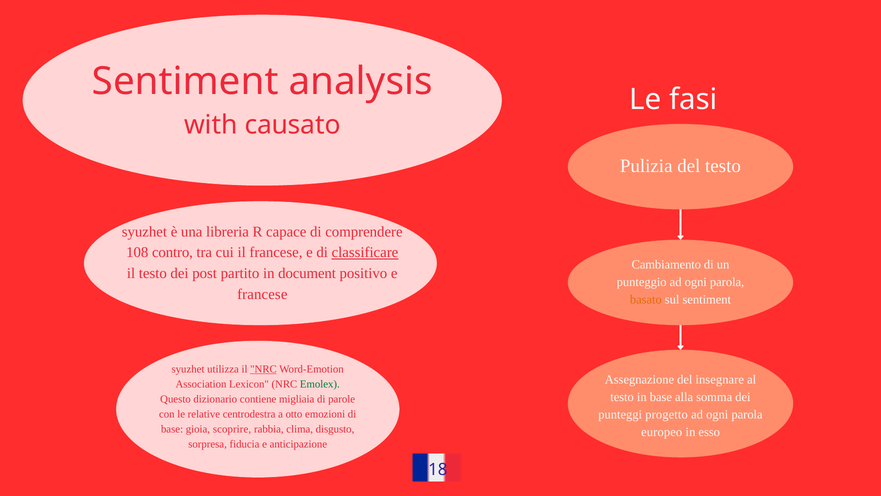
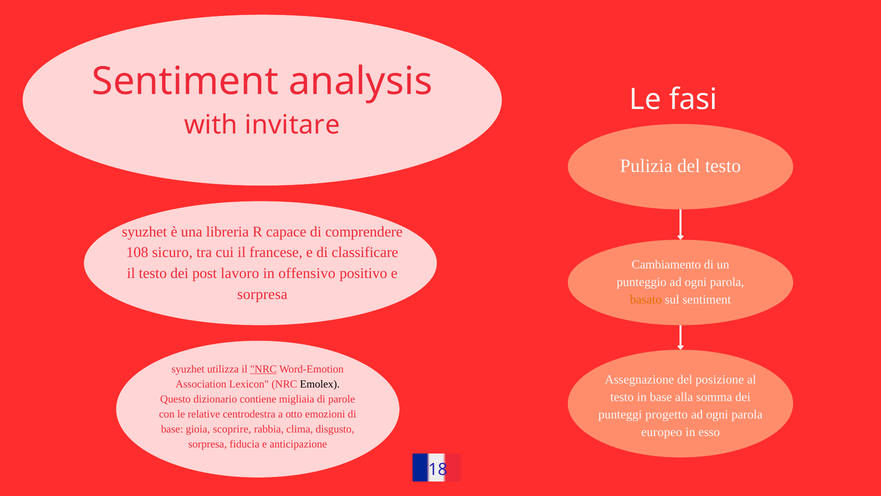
causato: causato -> invitare
contro: contro -> sicuro
classificare underline: present -> none
partito: partito -> lavoro
document: document -> offensivo
francese at (262, 294): francese -> sorpresa
insegnare: insegnare -> posizione
Emolex colour: green -> black
